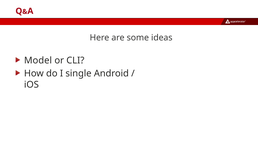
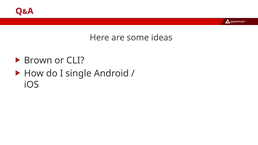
Model: Model -> Brown
